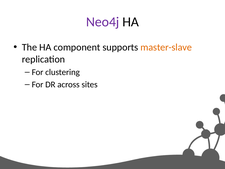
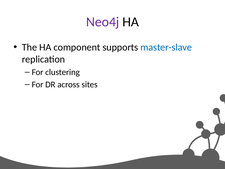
master-slave colour: orange -> blue
